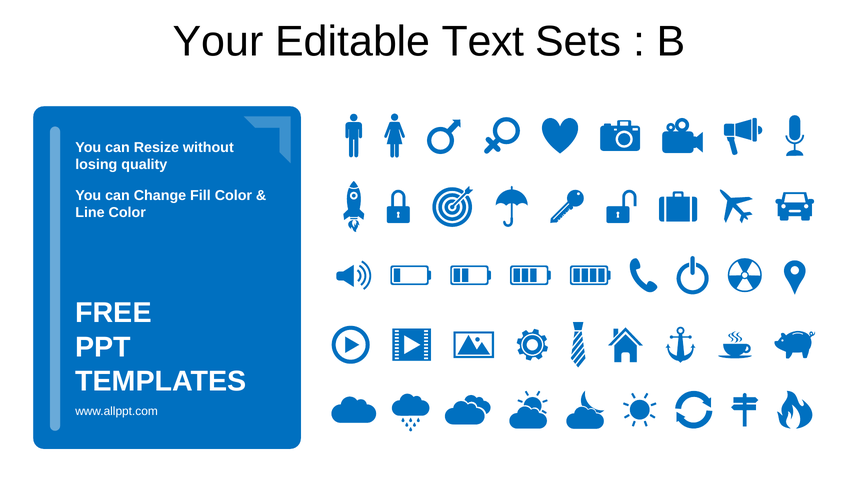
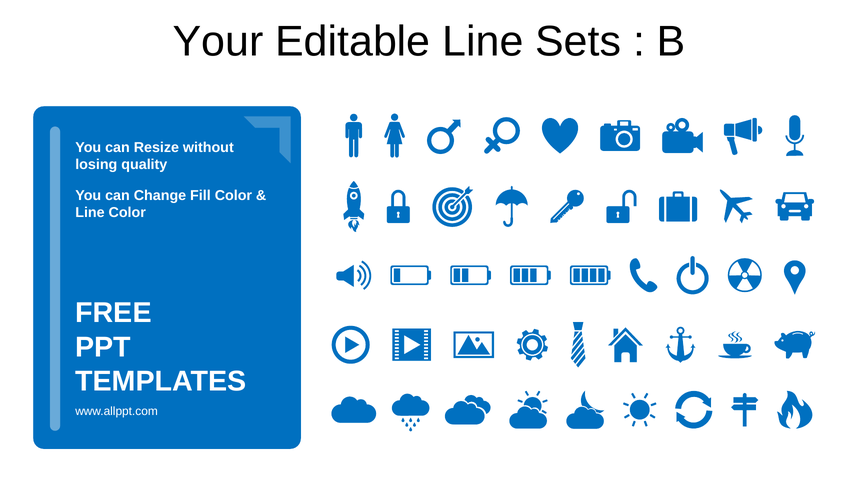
Editable Text: Text -> Line
